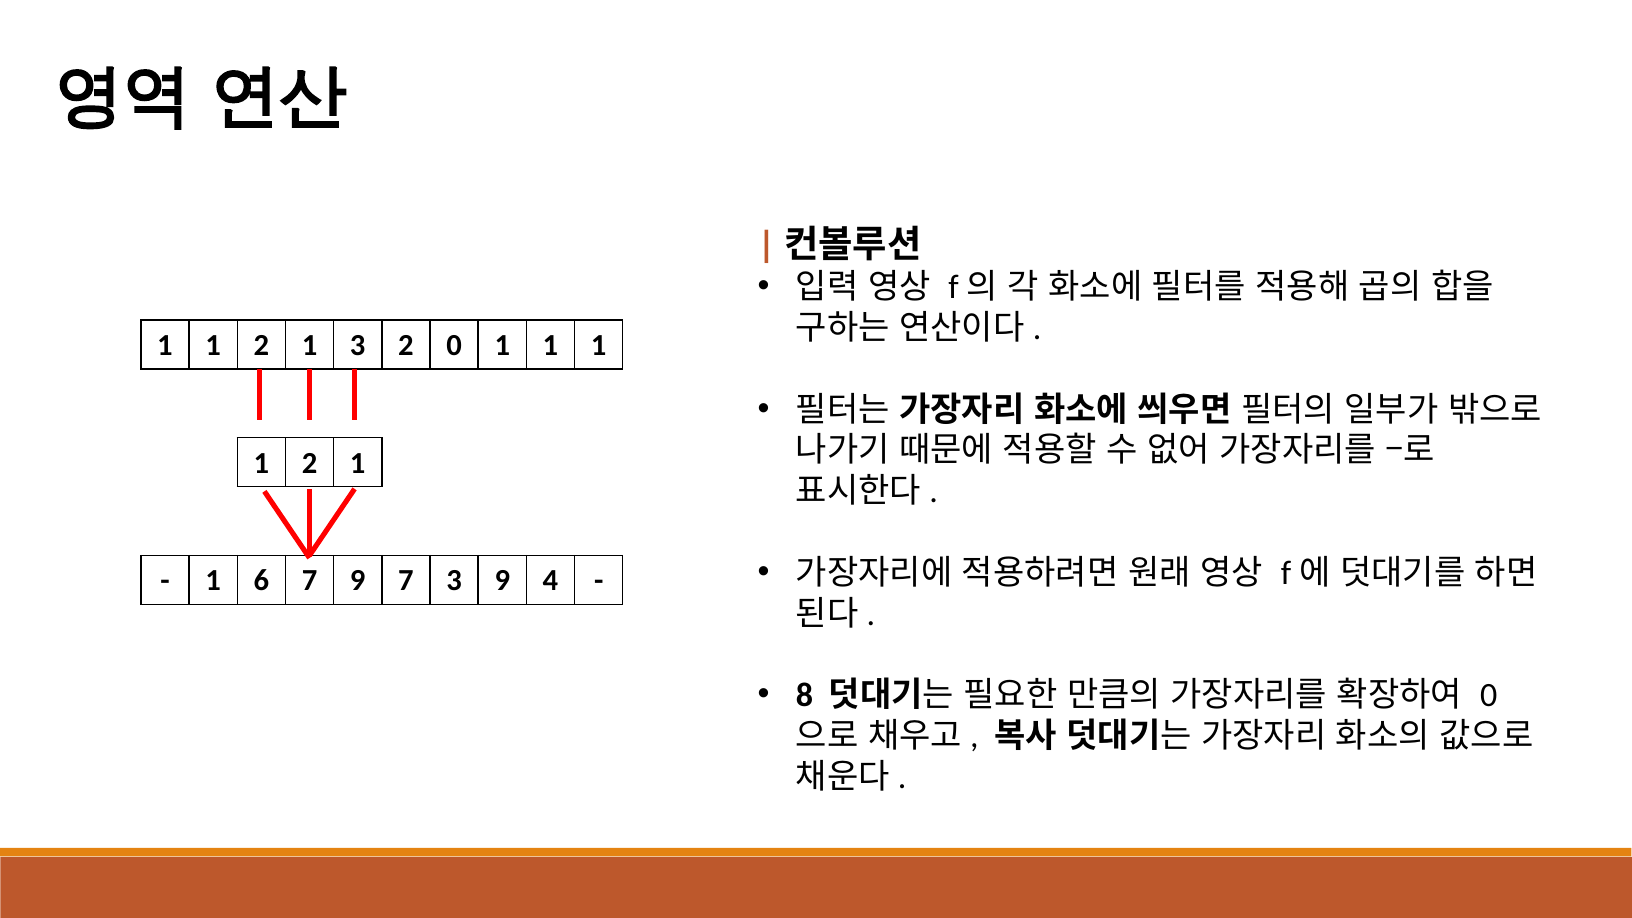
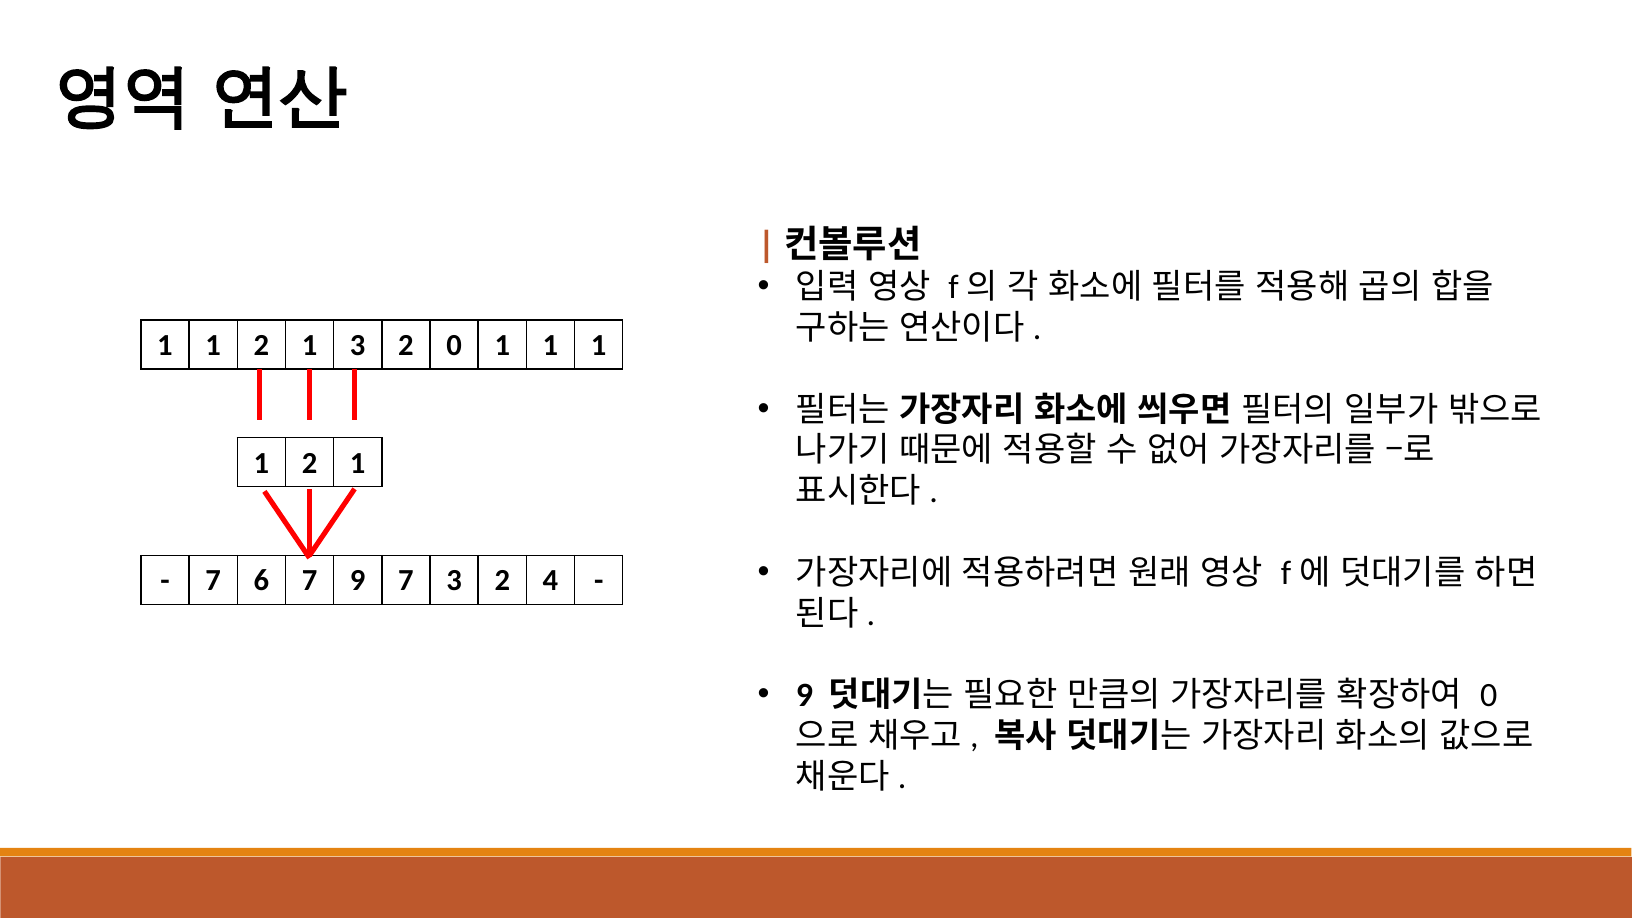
1 at (213, 581): 1 -> 7
7 3 9: 9 -> 2
8 at (804, 696): 8 -> 9
